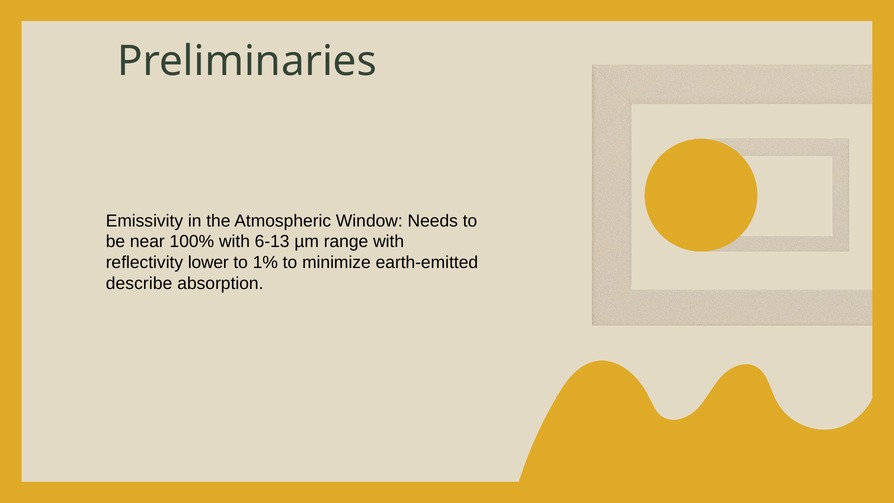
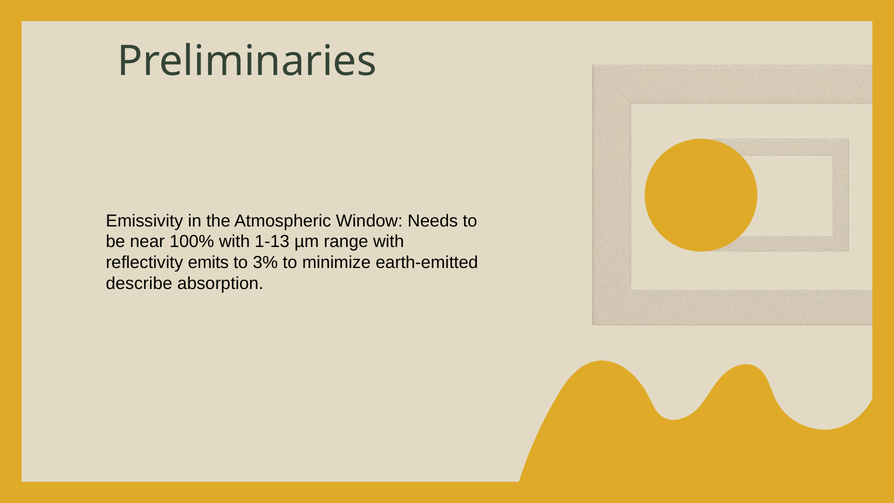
6-13: 6-13 -> 1-13
lower: lower -> emits
1%: 1% -> 3%
